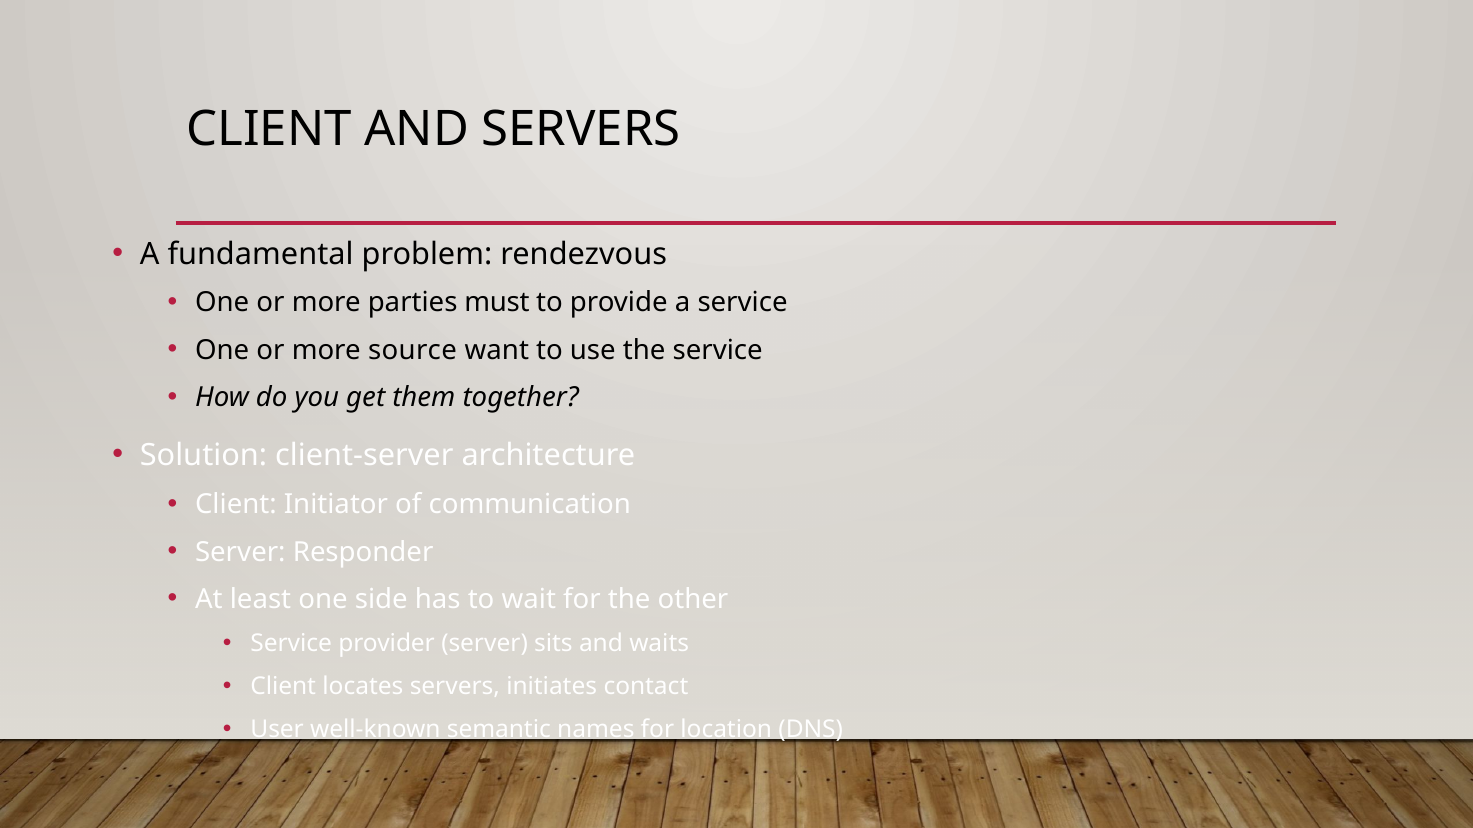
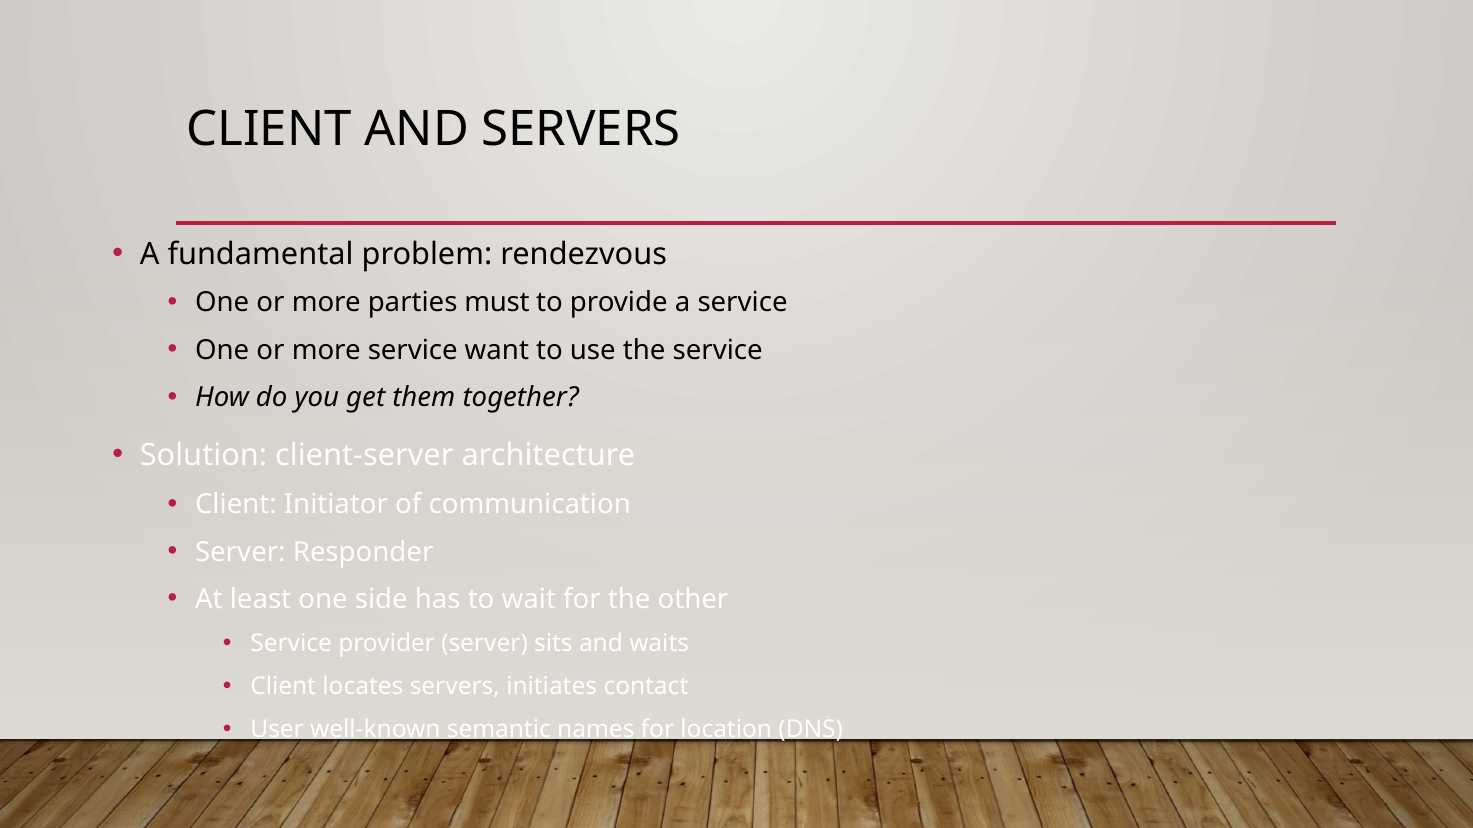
more source: source -> service
